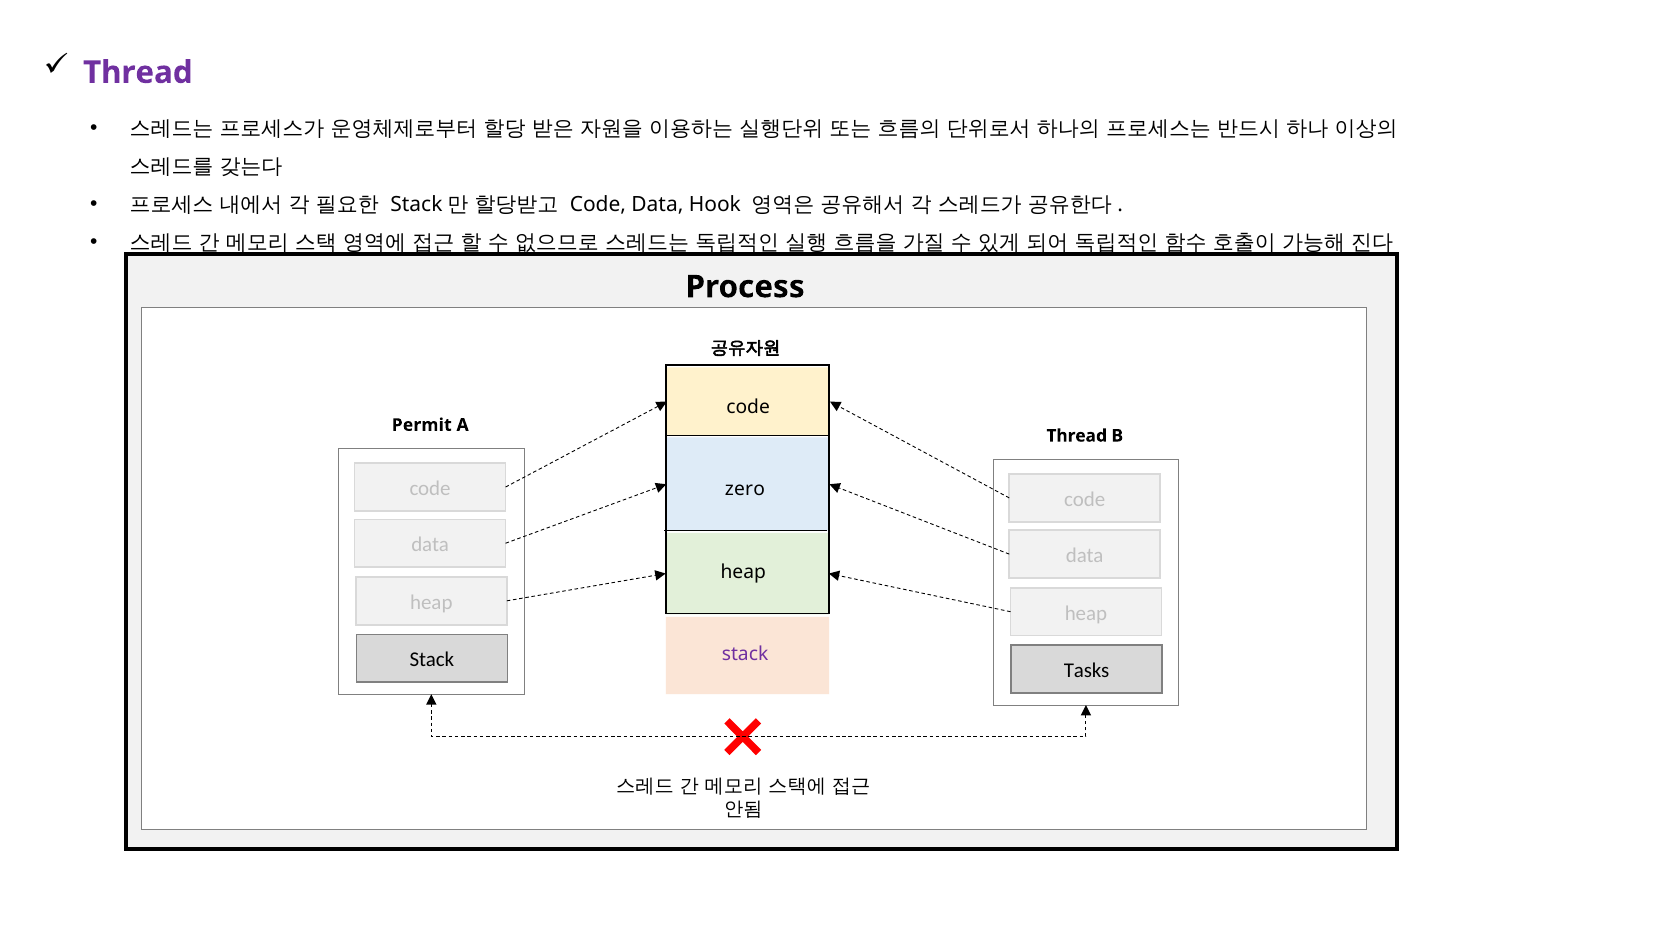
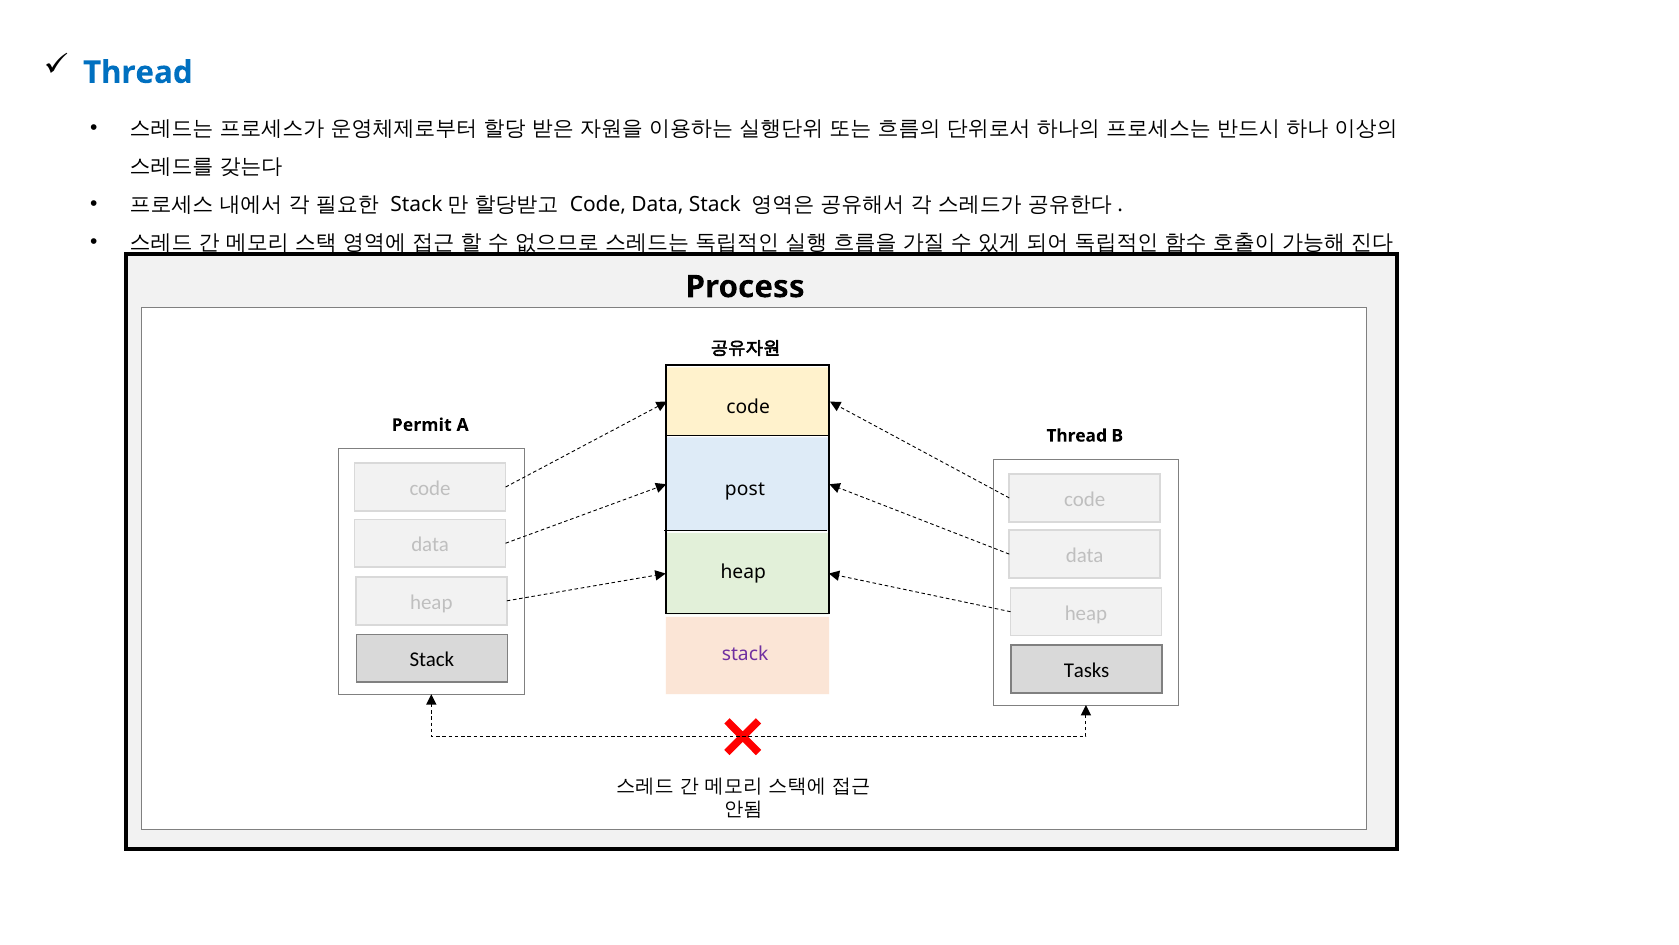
Thread at (138, 73) colour: purple -> blue
Data Hook: Hook -> Stack
zero: zero -> post
